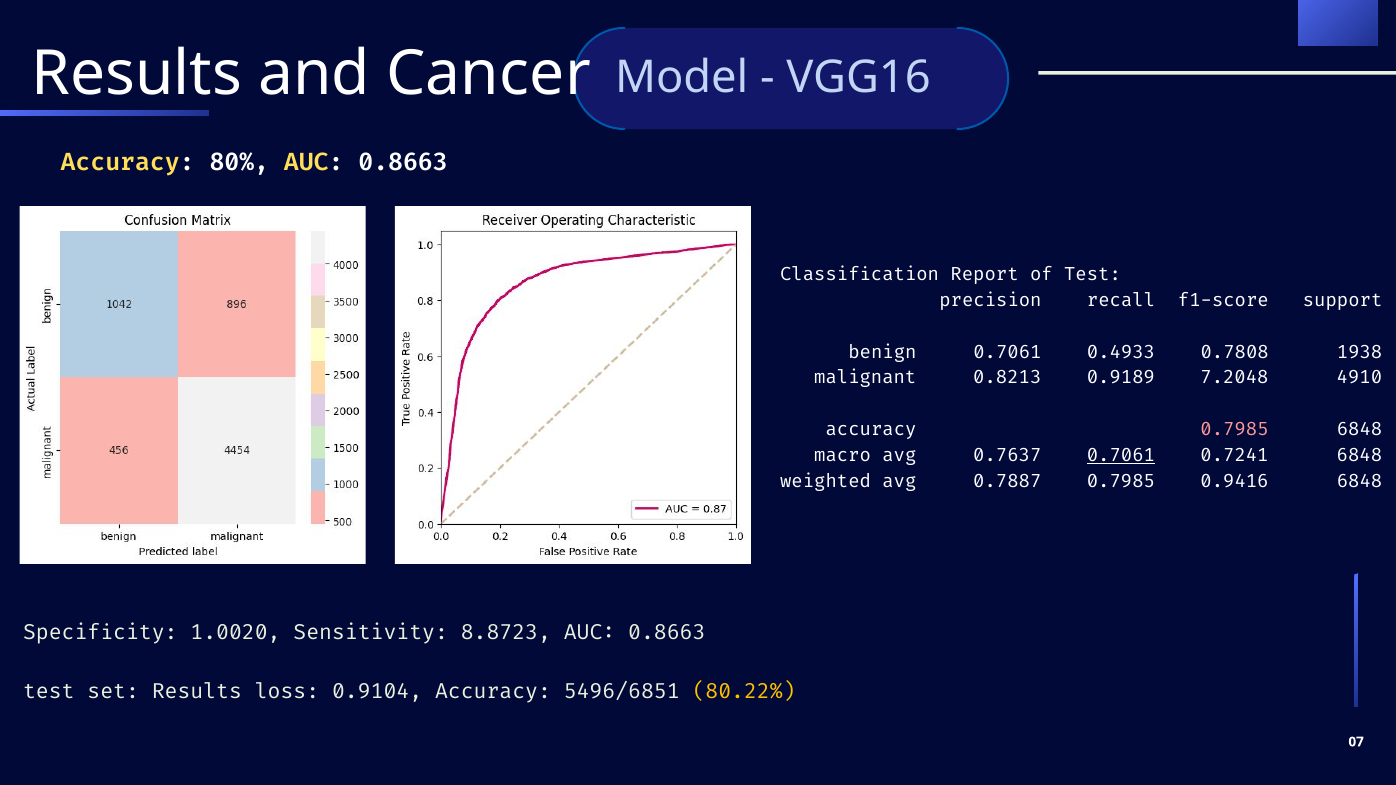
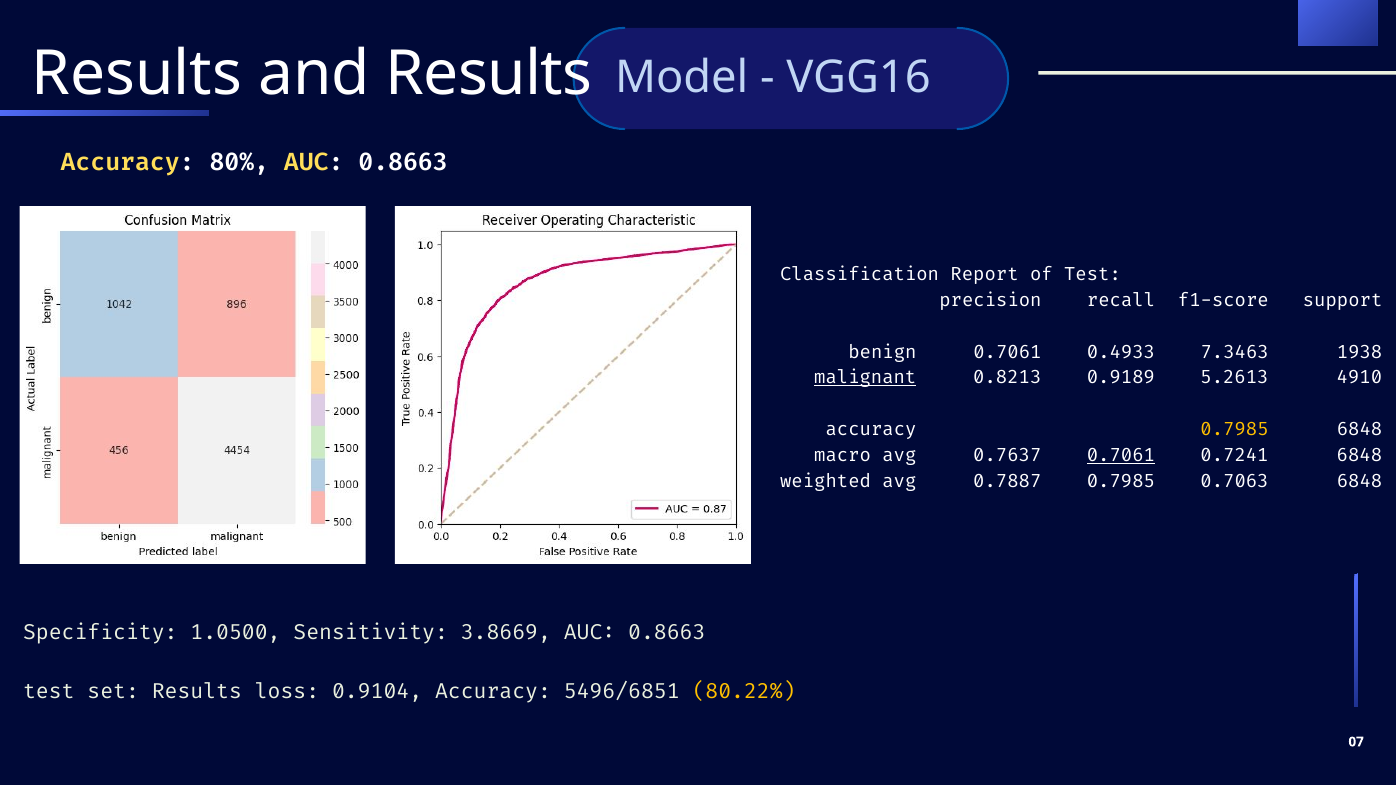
and Cancer: Cancer -> Results
0.7808: 0.7808 -> 7.3463
malignant underline: none -> present
7.2048: 7.2048 -> 5.2613
0.7985 at (1235, 430) colour: pink -> yellow
0.9416: 0.9416 -> 0.7063
1.0020: 1.0020 -> 1.0500
8.8723: 8.8723 -> 3.8669
